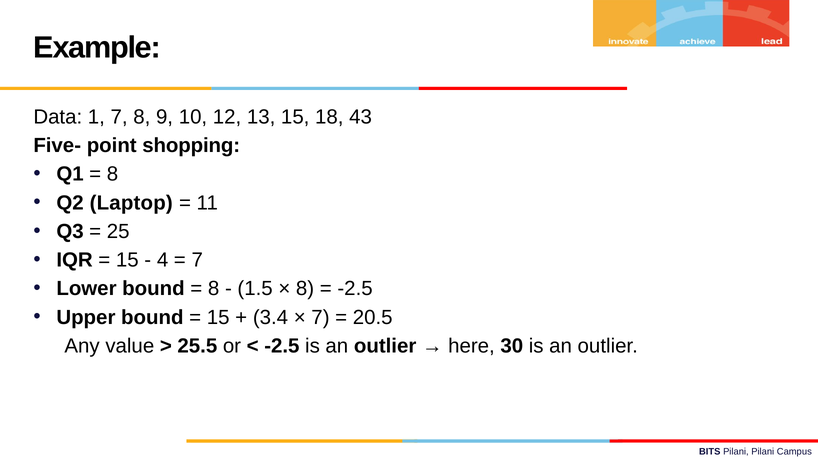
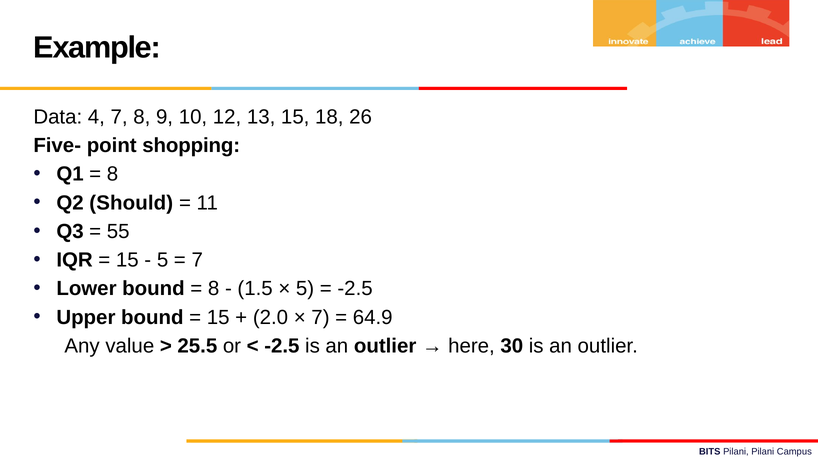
1: 1 -> 4
43: 43 -> 26
Laptop: Laptop -> Should
25: 25 -> 55
4 at (163, 260): 4 -> 5
8 at (305, 289): 8 -> 5
3.4: 3.4 -> 2.0
20.5: 20.5 -> 64.9
